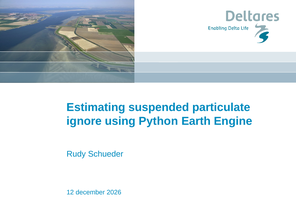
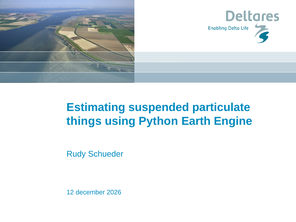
ignore: ignore -> things
